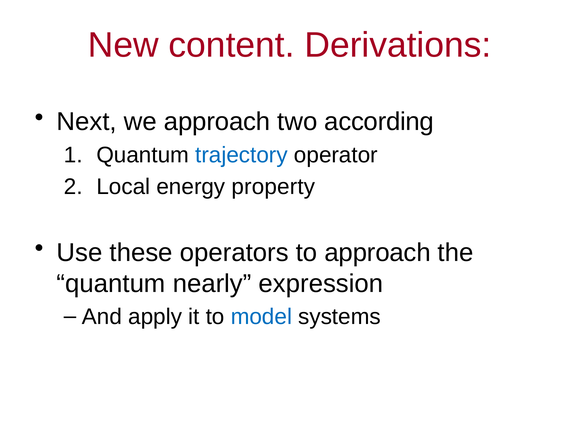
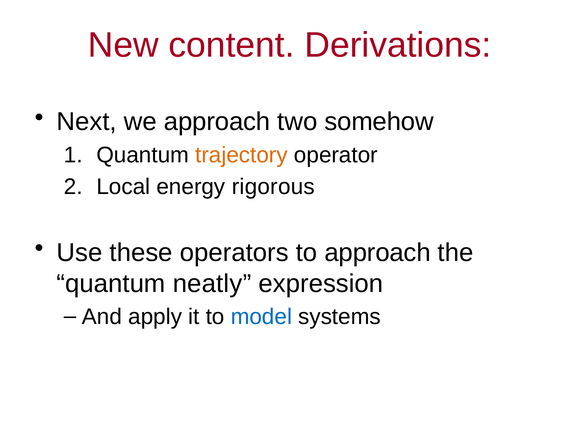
according: according -> somehow
trajectory colour: blue -> orange
property: property -> rigorous
nearly: nearly -> neatly
